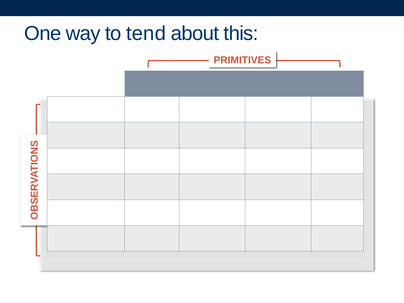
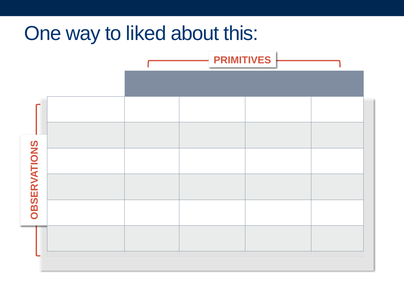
tend: tend -> liked
